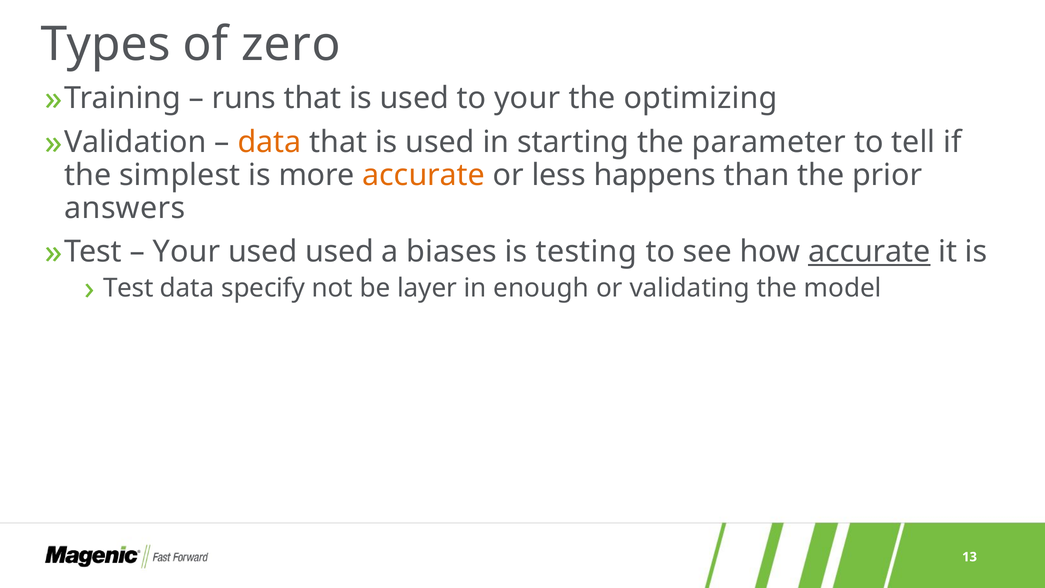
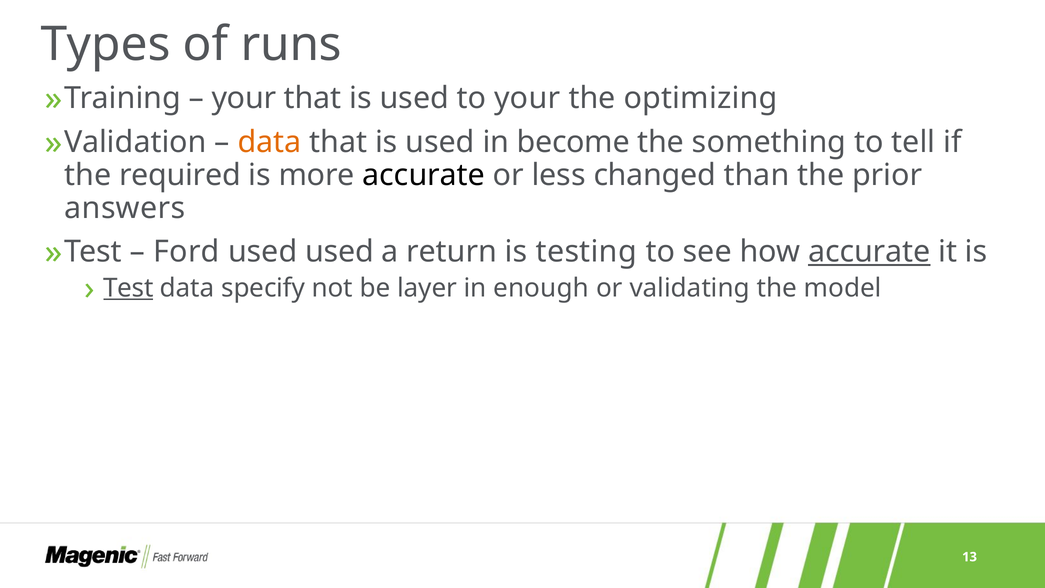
zero: zero -> runs
runs at (244, 98): runs -> your
starting: starting -> become
parameter: parameter -> something
simplest: simplest -> required
accurate at (424, 175) colour: orange -> black
happens: happens -> changed
Your at (187, 252): Your -> Ford
biases: biases -> return
Test underline: none -> present
